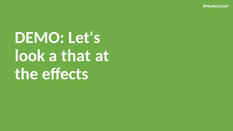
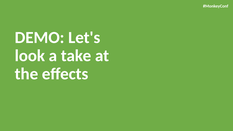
that: that -> take
